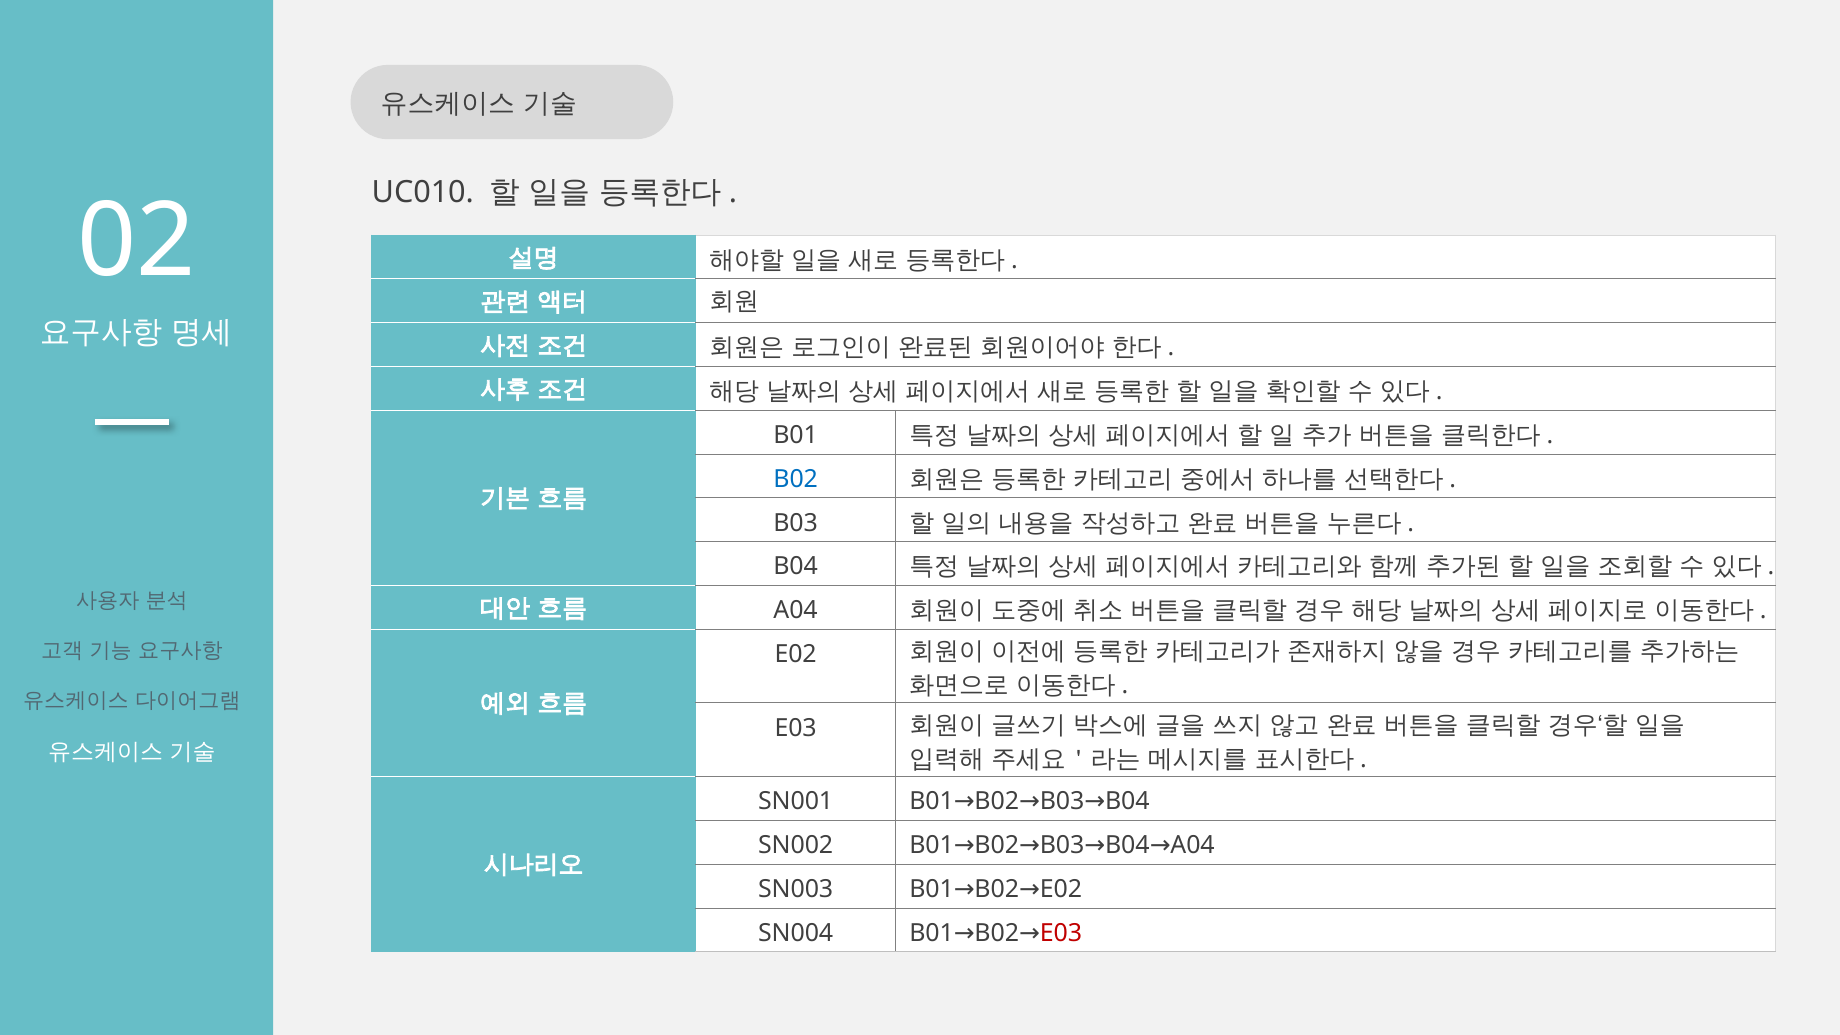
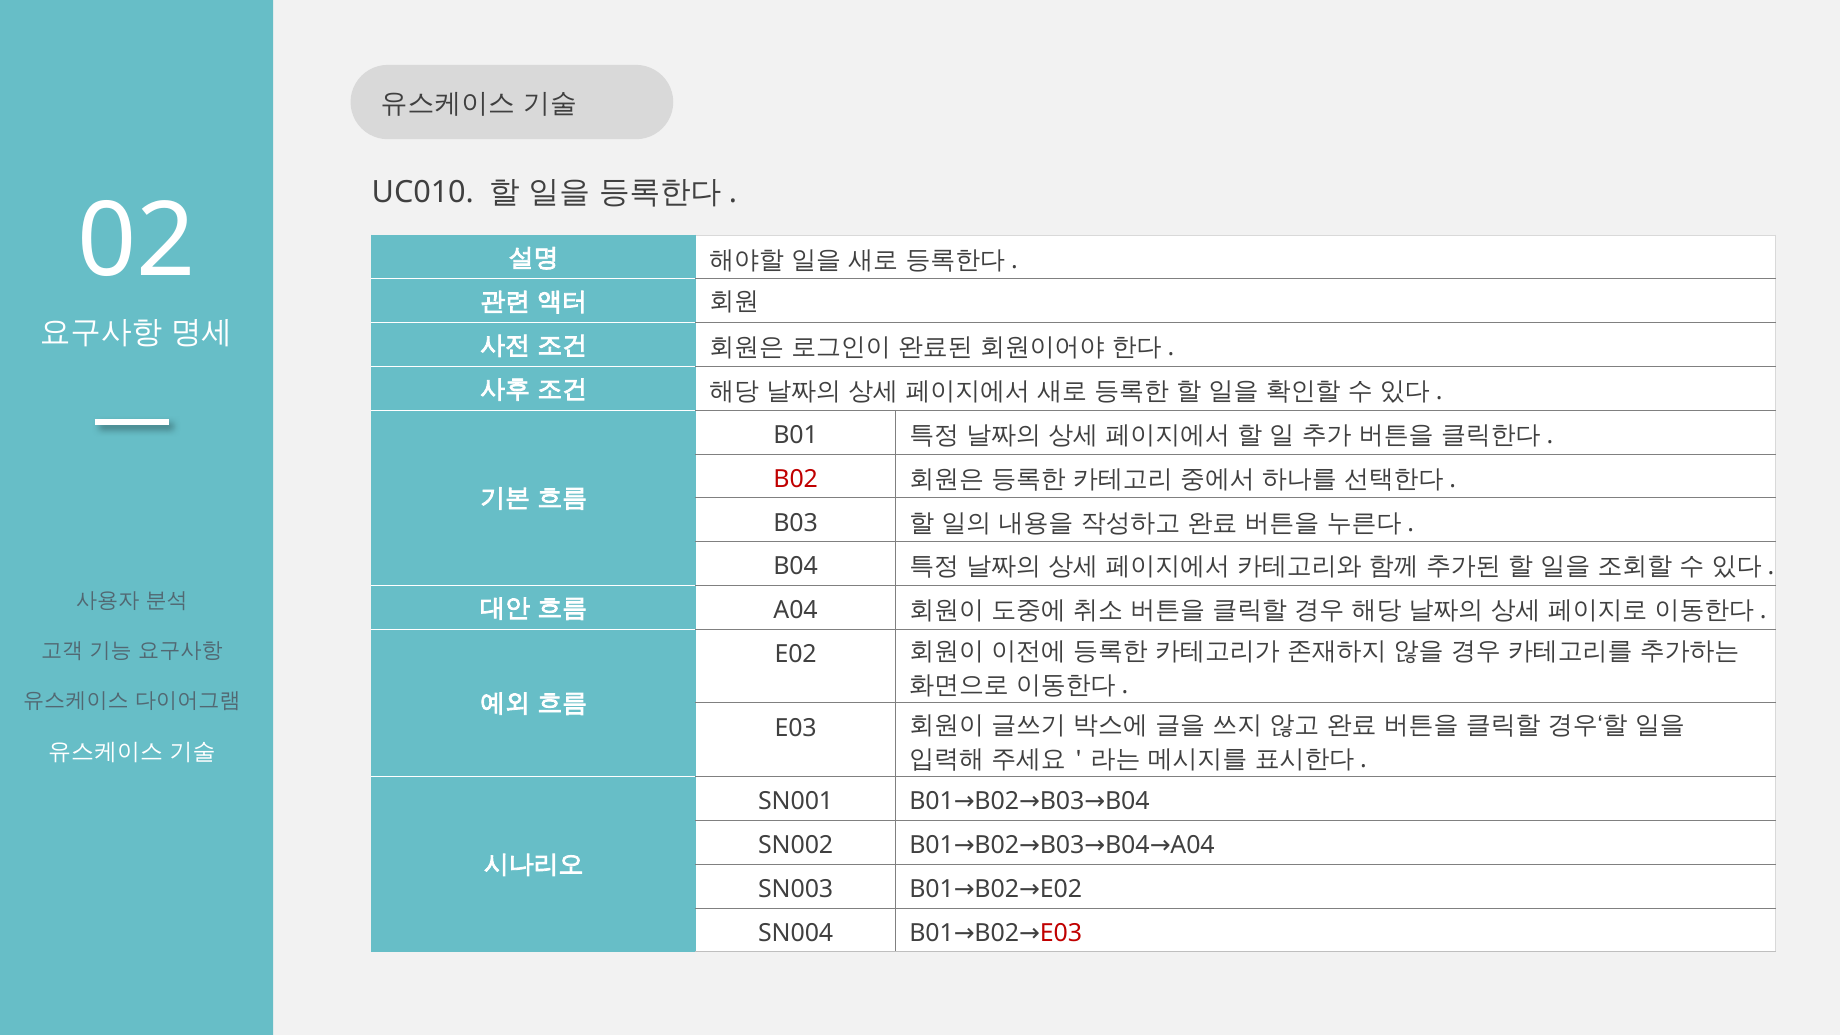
B02 at (796, 479) colour: blue -> red
